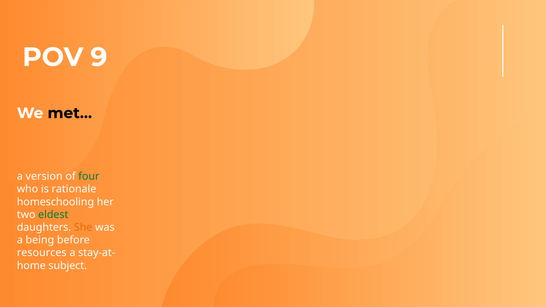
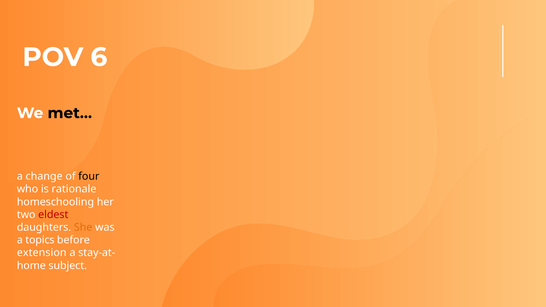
9: 9 -> 6
version: version -> change
four colour: green -> black
eldest colour: green -> red
being: being -> topics
resources: resources -> extension
